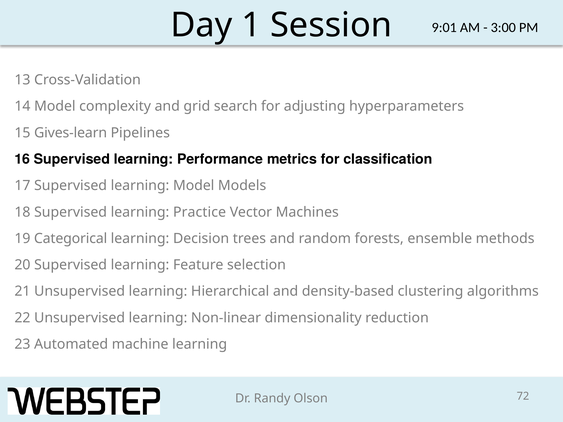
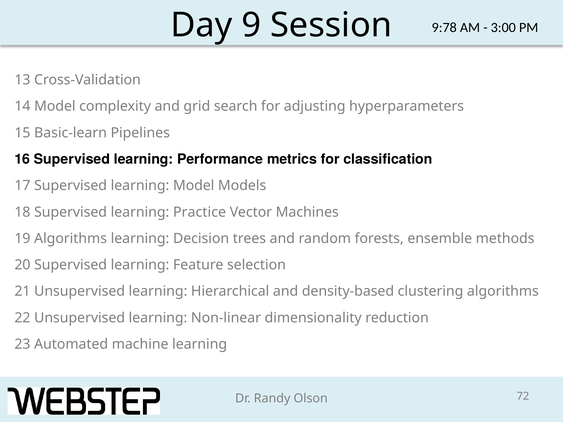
1: 1 -> 9
9:01: 9:01 -> 9:78
Gives-learn: Gives-learn -> Basic-learn
19 Categorical: Categorical -> Algorithms
